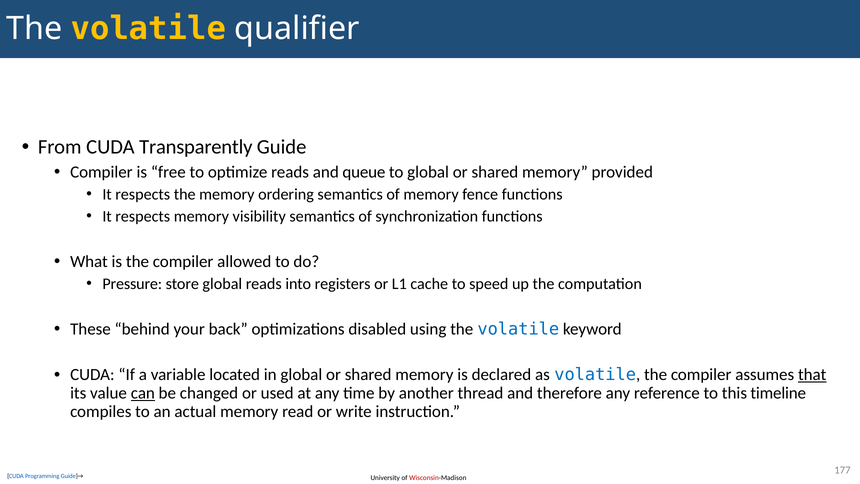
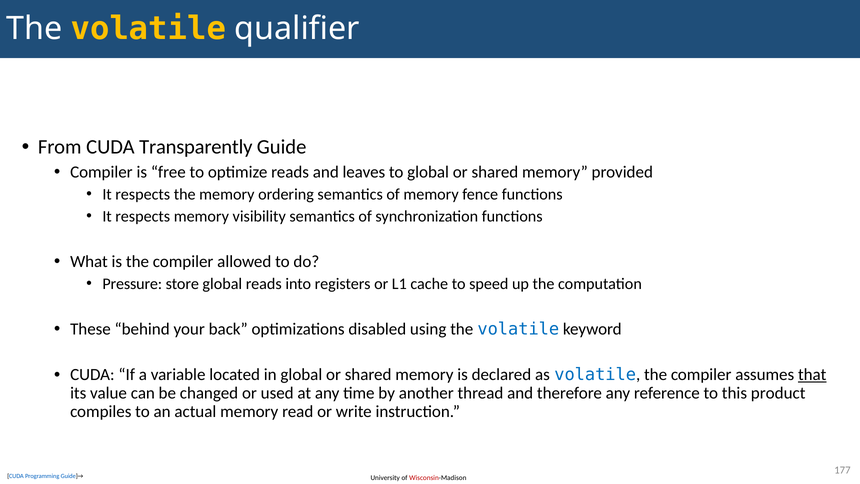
queue: queue -> leaves
can underline: present -> none
timeline: timeline -> product
